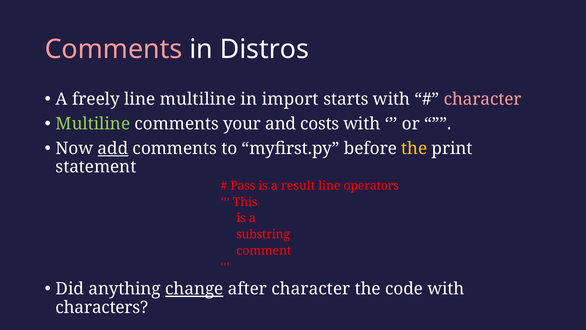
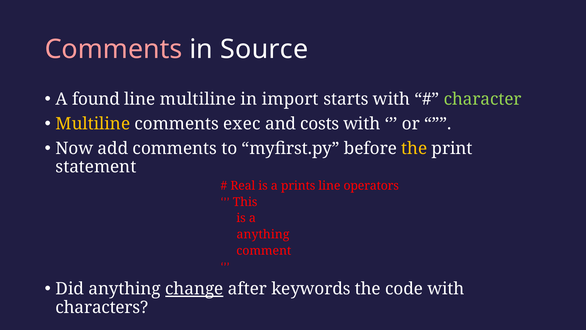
Distros: Distros -> Source
freely: freely -> found
character at (483, 99) colour: pink -> light green
Multiline at (93, 124) colour: light green -> yellow
your: your -> exec
add underline: present -> none
Pass: Pass -> Real
result: result -> prints
substring at (263, 234): substring -> anything
after character: character -> keywords
